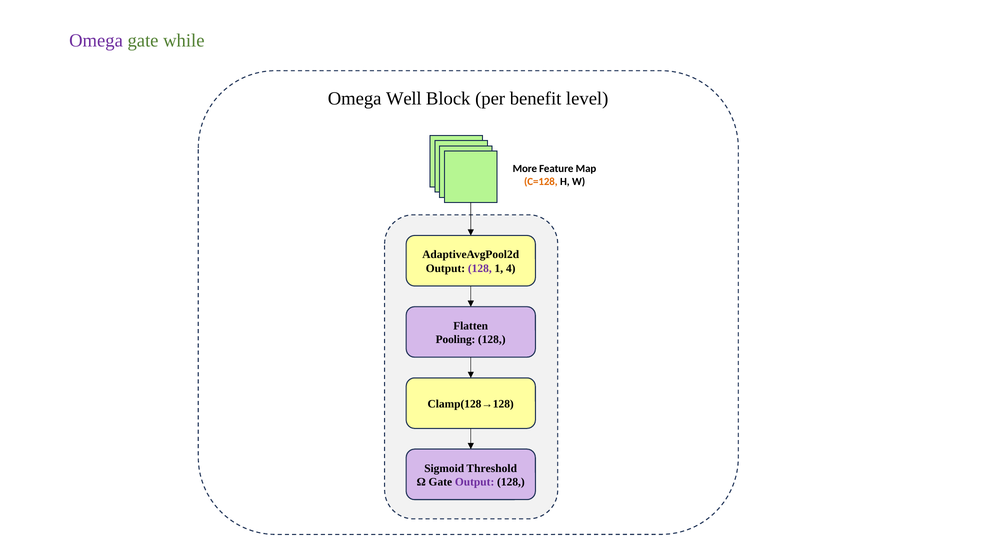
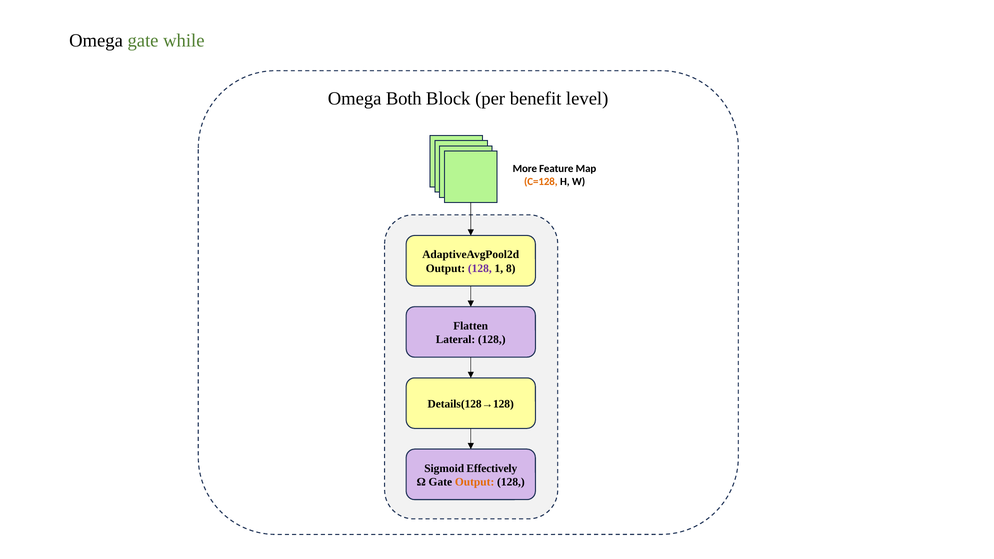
Omega at (96, 41) colour: purple -> black
Well: Well -> Both
4: 4 -> 8
Pooling: Pooling -> Lateral
Clamp(128→128: Clamp(128→128 -> Details(128→128
Threshold: Threshold -> Effectively
Output at (475, 482) colour: purple -> orange
